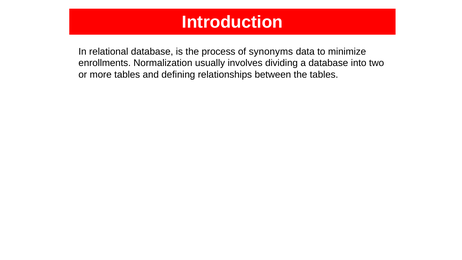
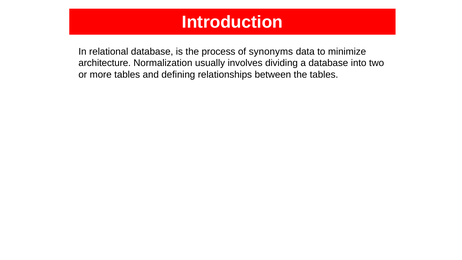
enrollments: enrollments -> architecture
